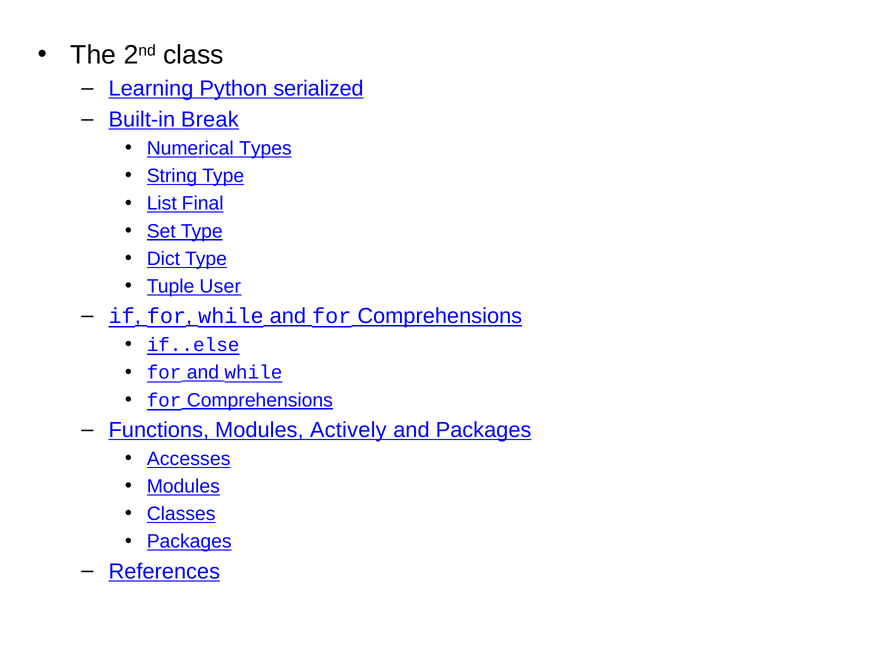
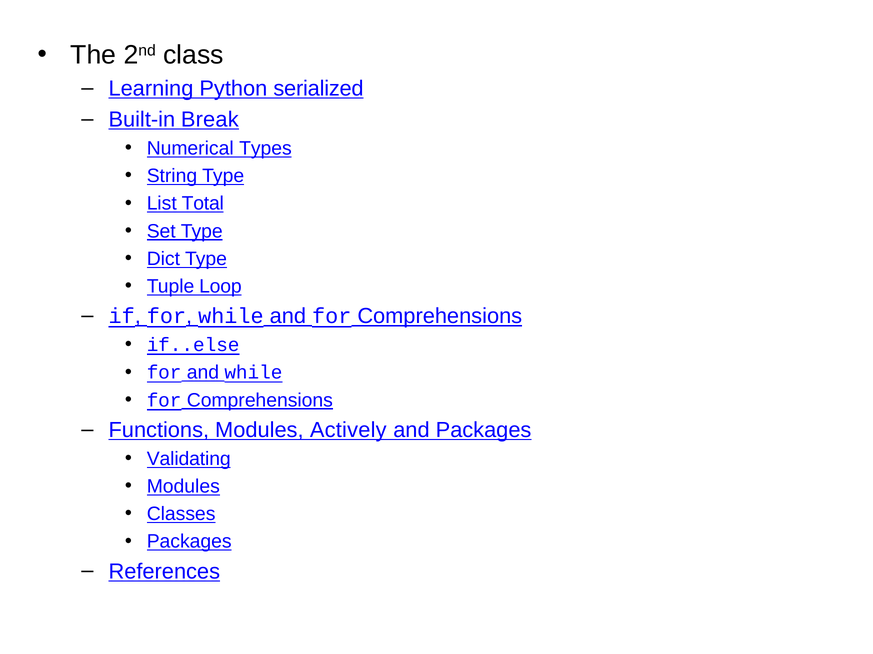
Final: Final -> Total
User: User -> Loop
Accesses: Accesses -> Validating
